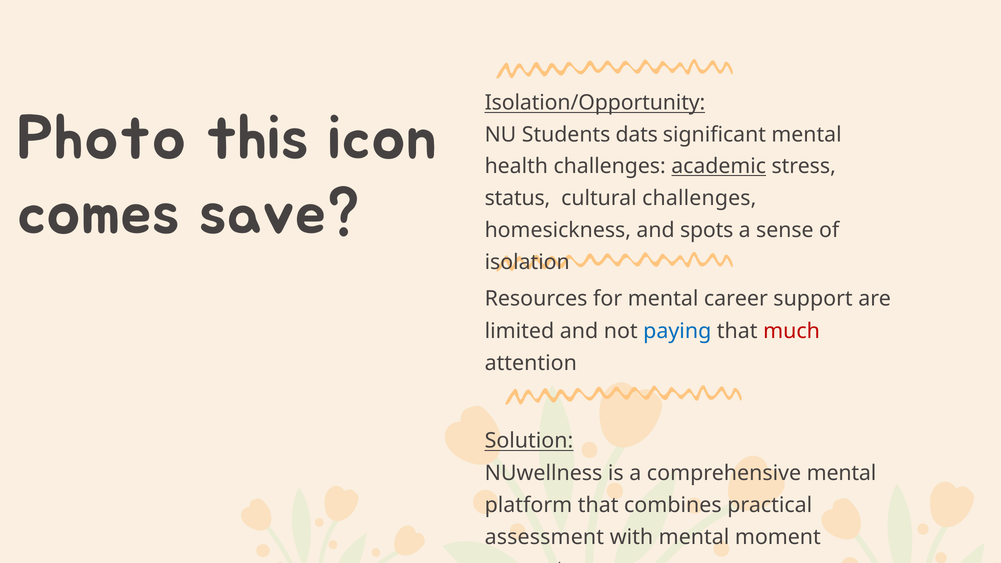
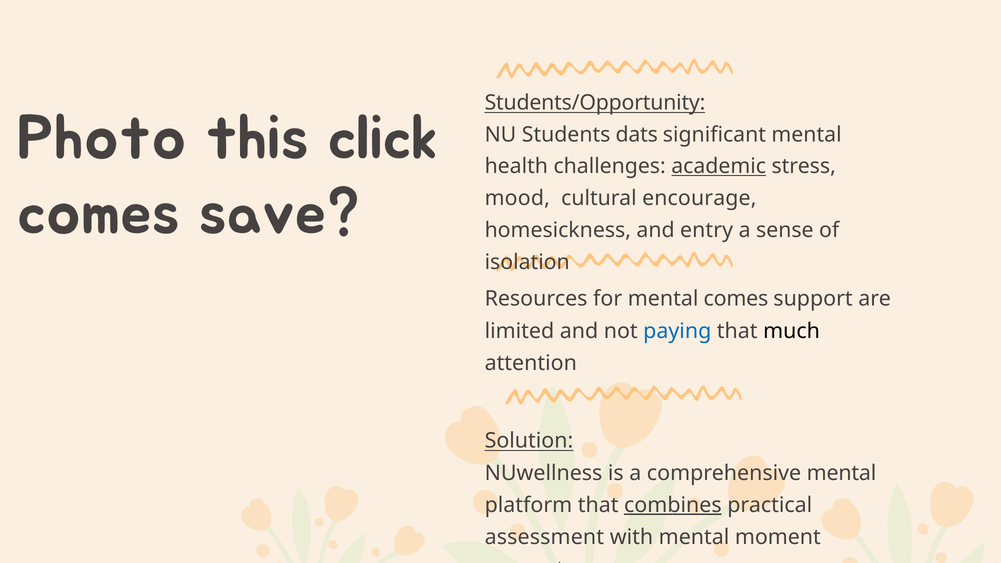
Isolation/Opportunity: Isolation/Opportunity -> Students/Opportunity
icon: icon -> click
status: status -> mood
cultural challenges: challenges -> encourage
spots: spots -> entry
mental career: career -> comes
much colour: red -> black
combines underline: none -> present
